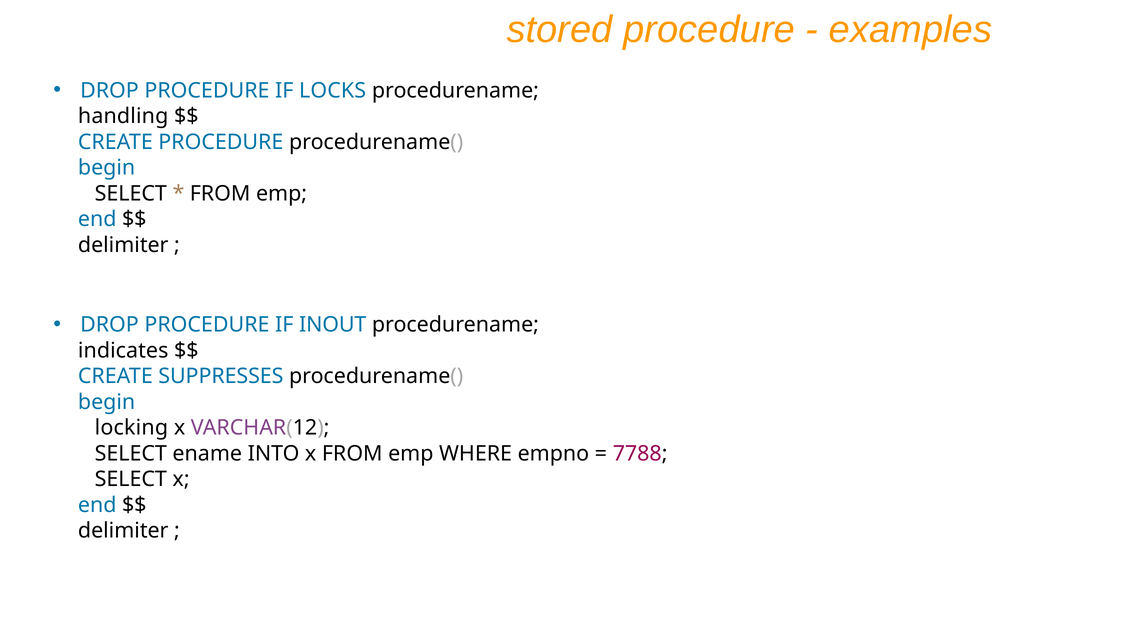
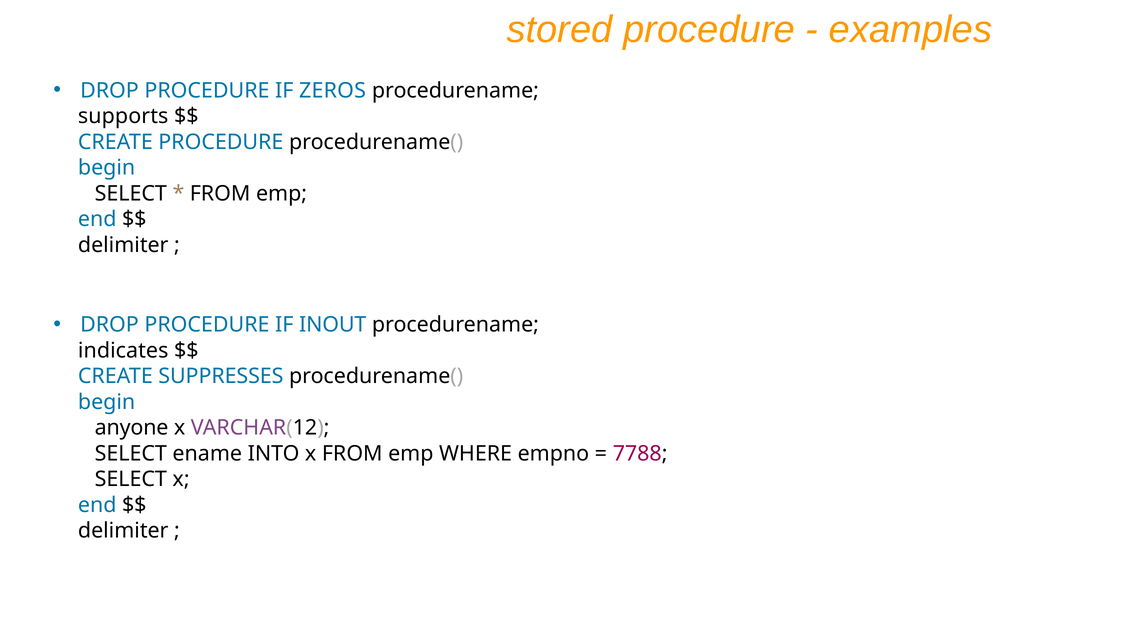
LOCKS: LOCKS -> ZEROS
handling: handling -> supports
locking: locking -> anyone
